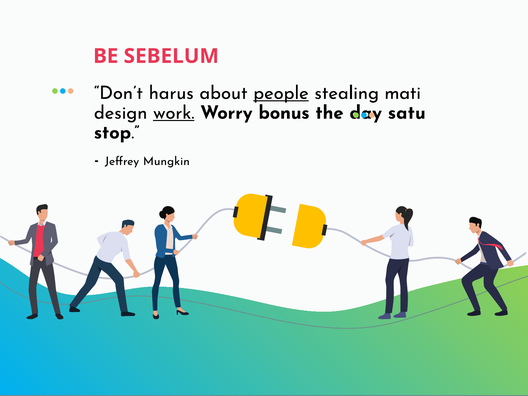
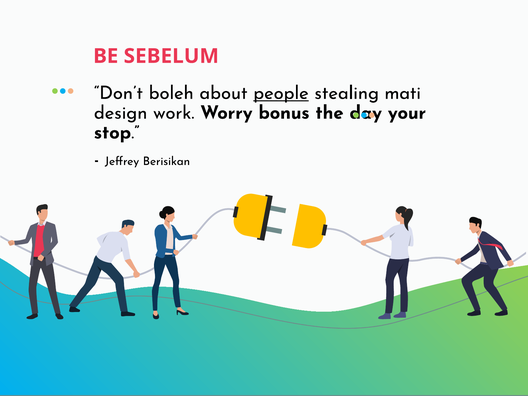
harus: harus -> boleh
work underline: present -> none
satu: satu -> your
Mungkin: Mungkin -> Berisikan
